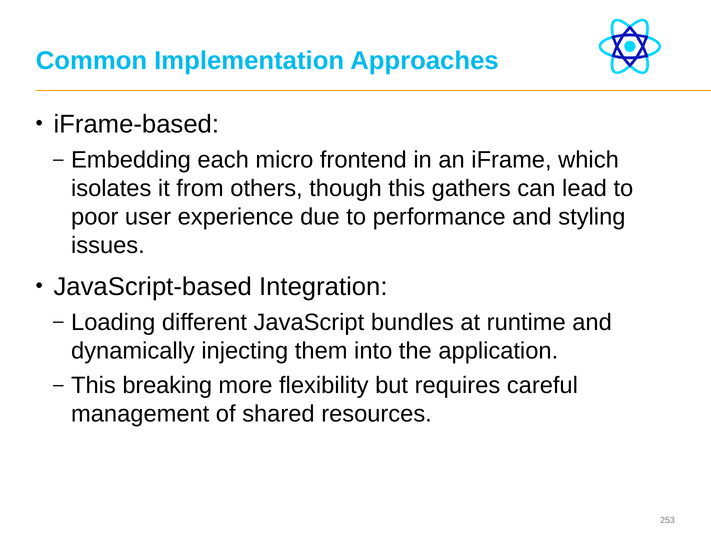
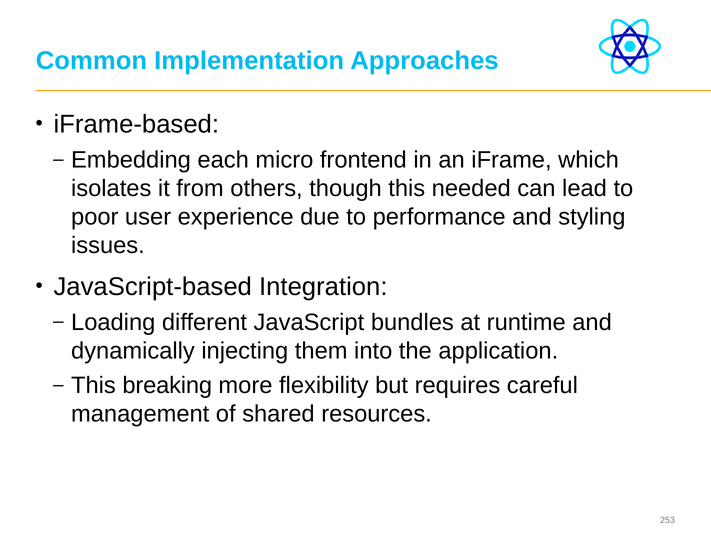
gathers: gathers -> needed
